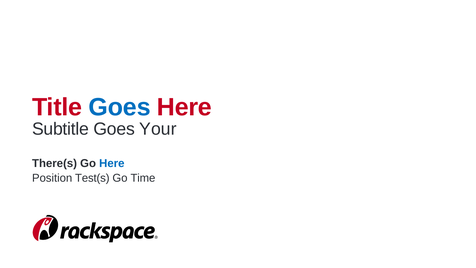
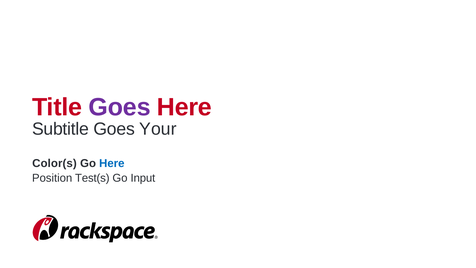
Goes at (120, 107) colour: blue -> purple
There(s: There(s -> Color(s
Time: Time -> Input
